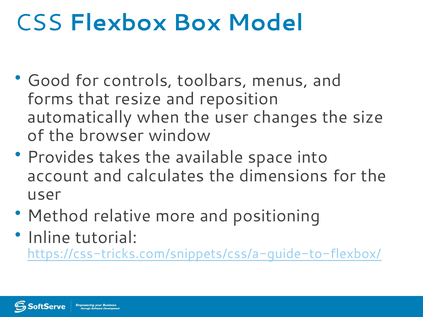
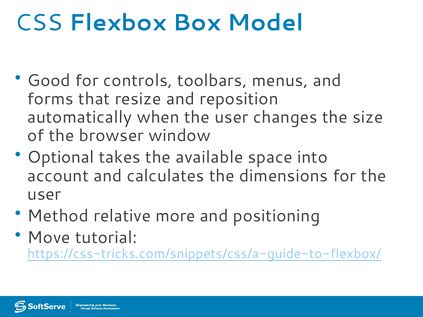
Provides: Provides -> Optional
Inline: Inline -> Move
